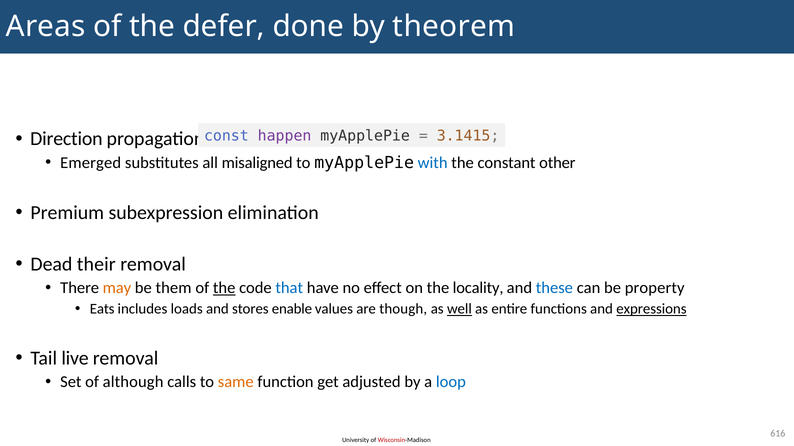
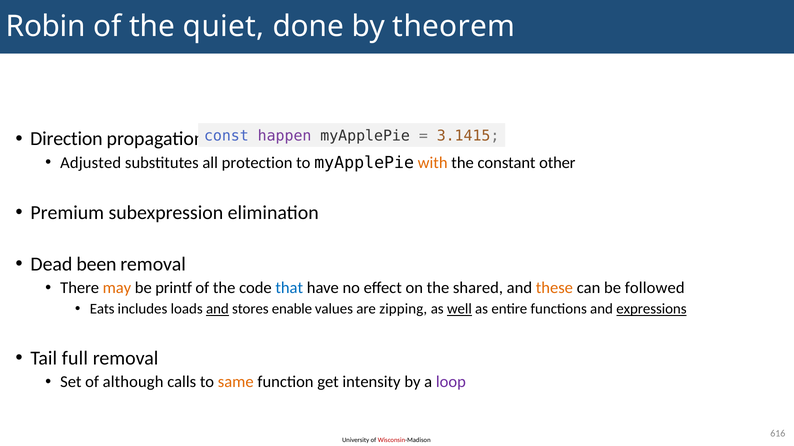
Areas: Areas -> Robin
defer: defer -> quiet
Emerged: Emerged -> Adjusted
misaligned: misaligned -> protection
with colour: blue -> orange
their: their -> been
them: them -> printf
the at (224, 288) underline: present -> none
locality: locality -> shared
these colour: blue -> orange
property: property -> followed
and at (217, 309) underline: none -> present
though: though -> zipping
live: live -> full
adjusted: adjusted -> intensity
loop colour: blue -> purple
